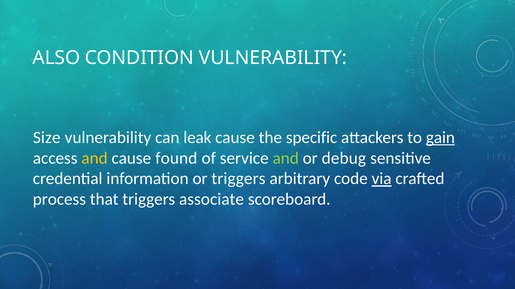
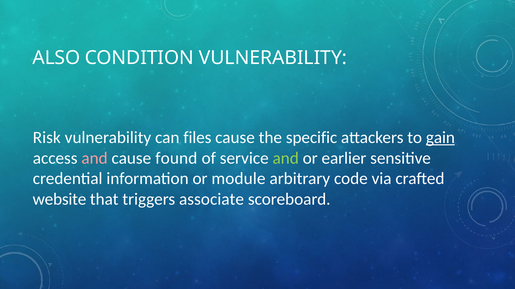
Size: Size -> Risk
leak: leak -> files
and at (94, 158) colour: yellow -> pink
debug: debug -> earlier
or triggers: triggers -> module
via underline: present -> none
process: process -> website
